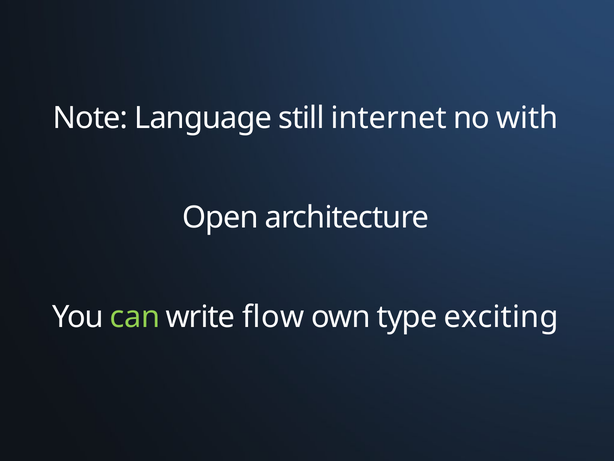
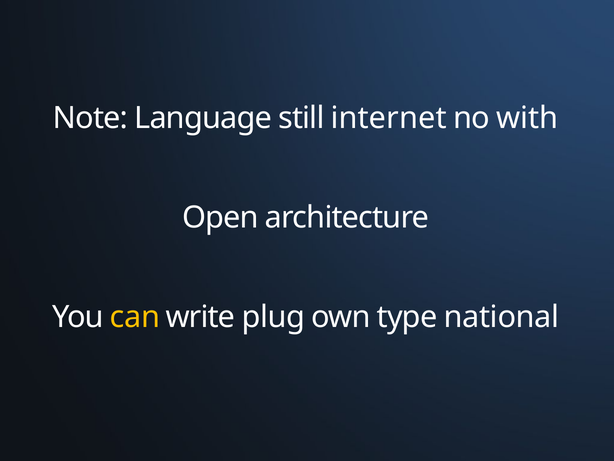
can colour: light green -> yellow
flow: flow -> plug
exciting: exciting -> national
